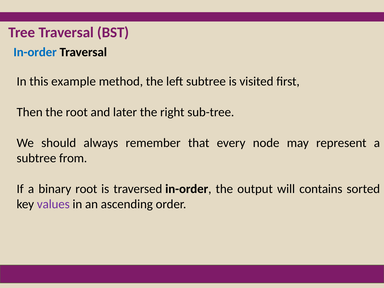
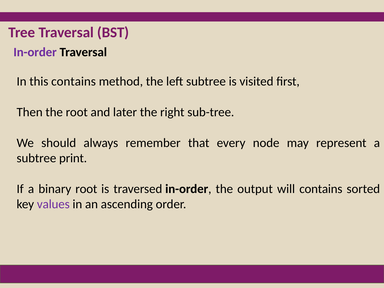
In-order at (35, 52) colour: blue -> purple
this example: example -> contains
from: from -> print
